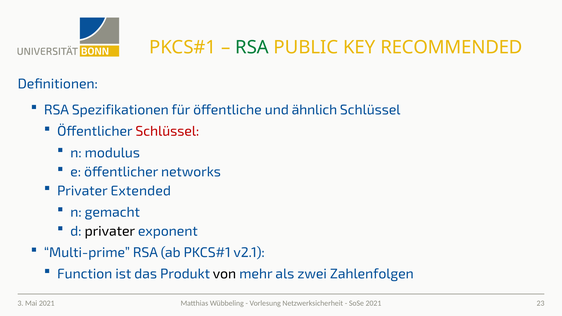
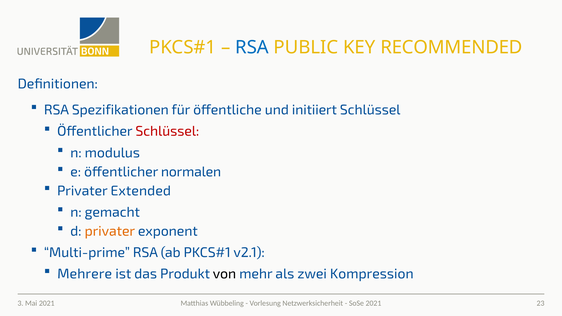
RSA at (252, 47) colour: green -> blue
ähnlich: ähnlich -> initiiert
networks: networks -> normalen
privater at (110, 231) colour: black -> orange
Function: Function -> Mehrere
Zahlenfolgen: Zahlenfolgen -> Kompression
